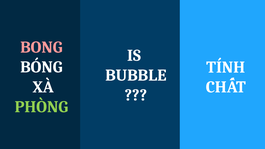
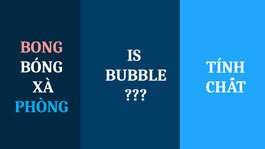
PHÒNG colour: light green -> light blue
